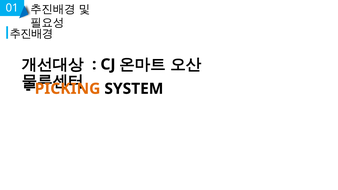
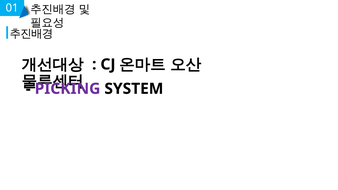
PICKING colour: orange -> purple
